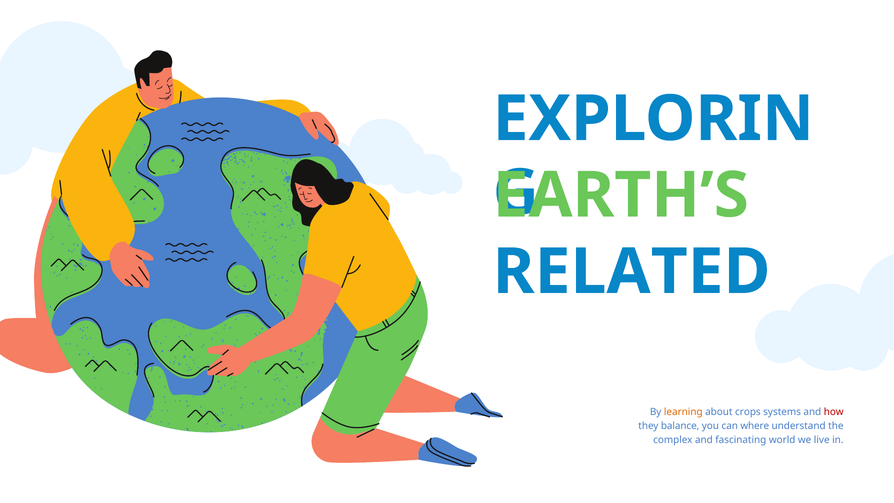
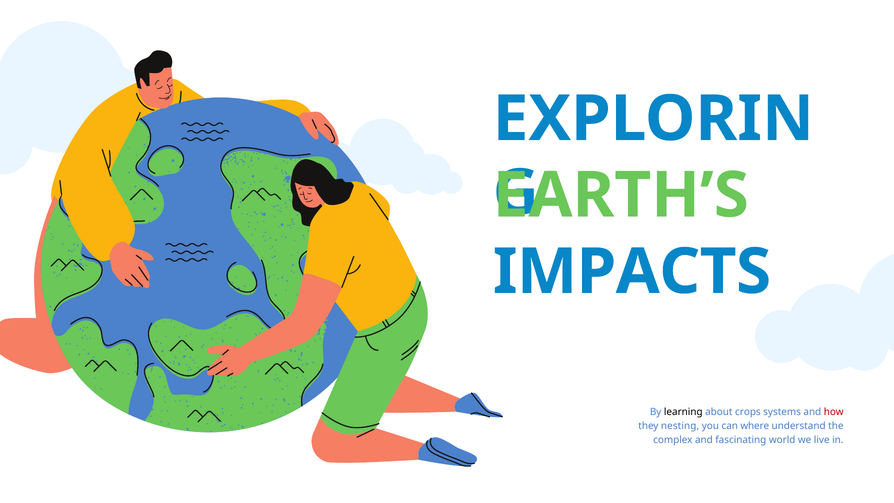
RELATED: RELATED -> IMPACTS
learning colour: orange -> black
balance: balance -> nesting
